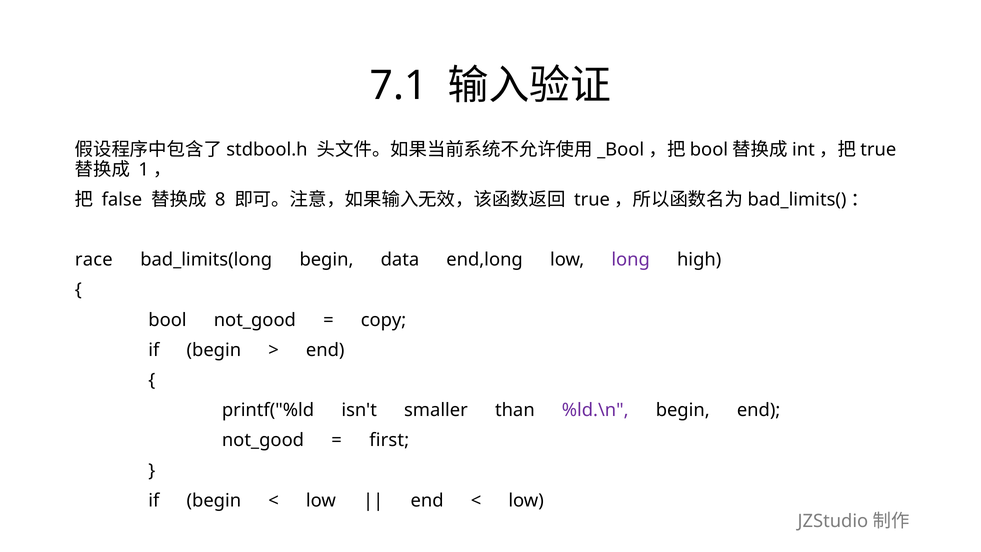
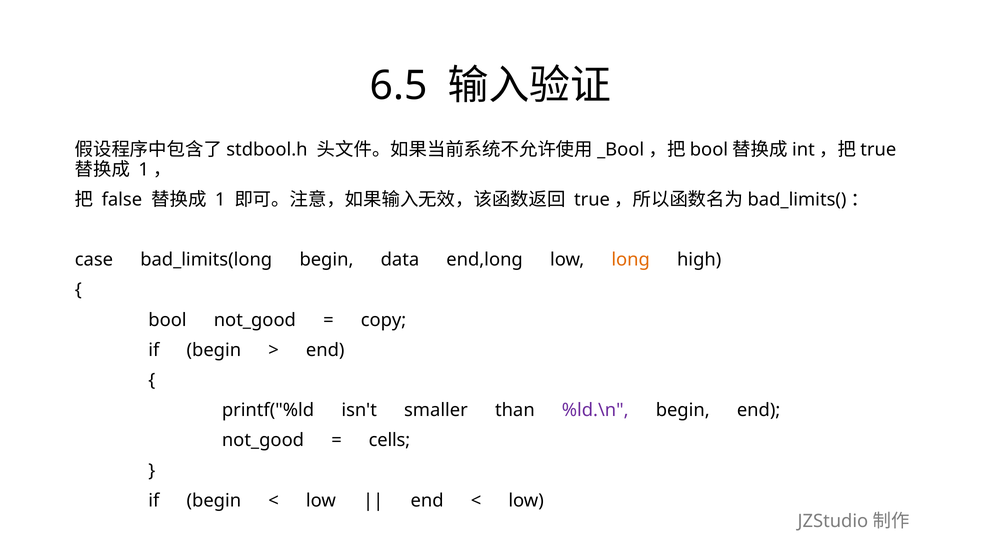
7.1: 7.1 -> 6.5
8: 8 -> 1
race: race -> case
long colour: purple -> orange
first: first -> cells
